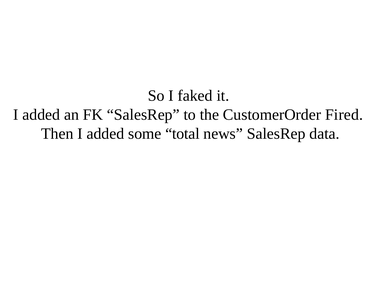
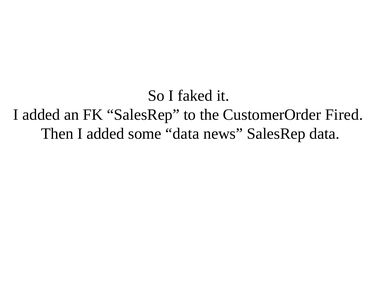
some total: total -> data
